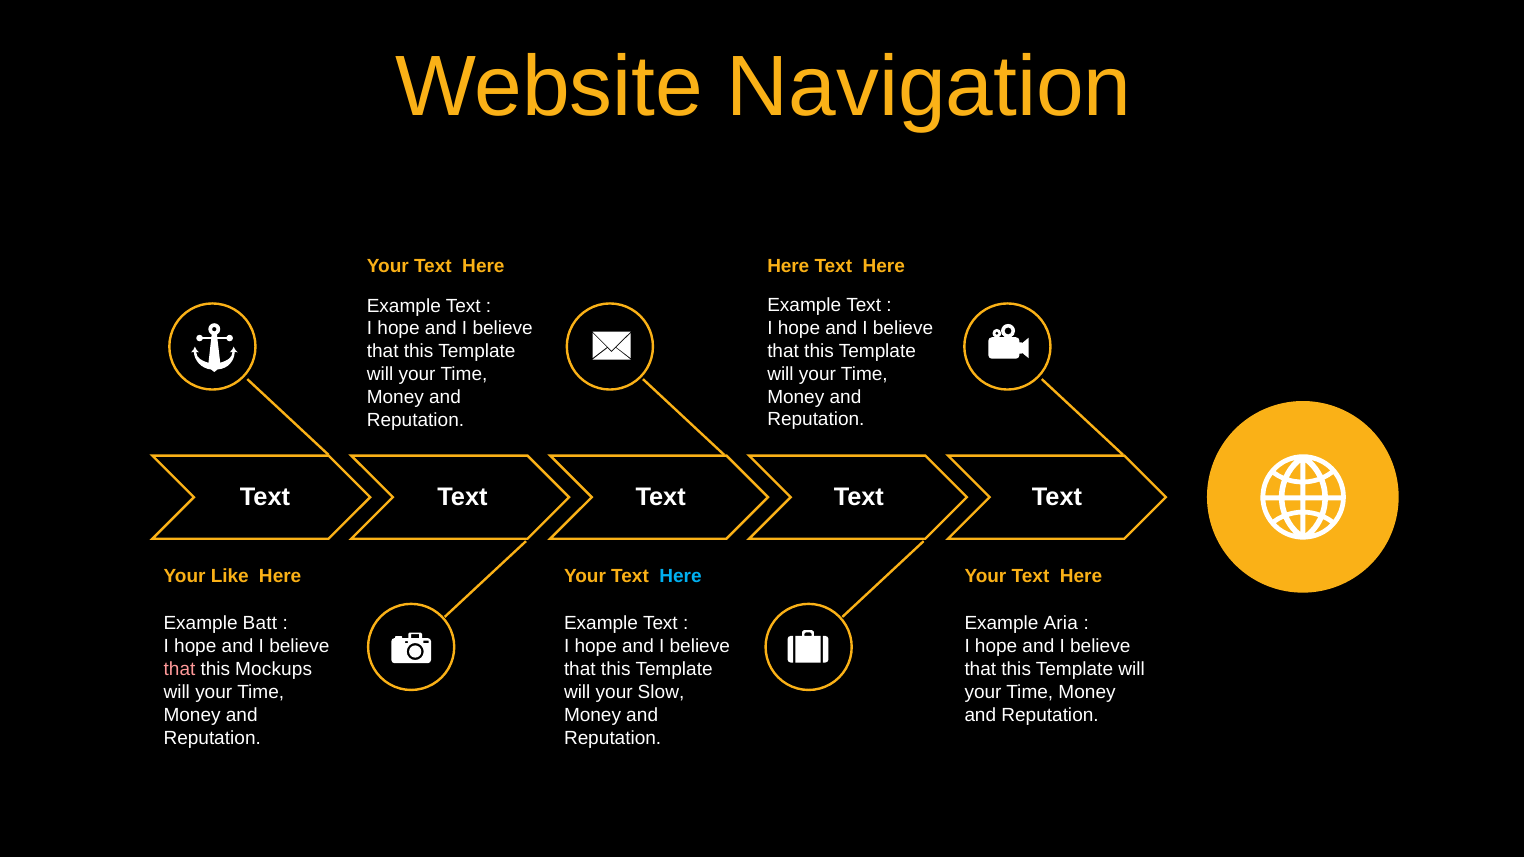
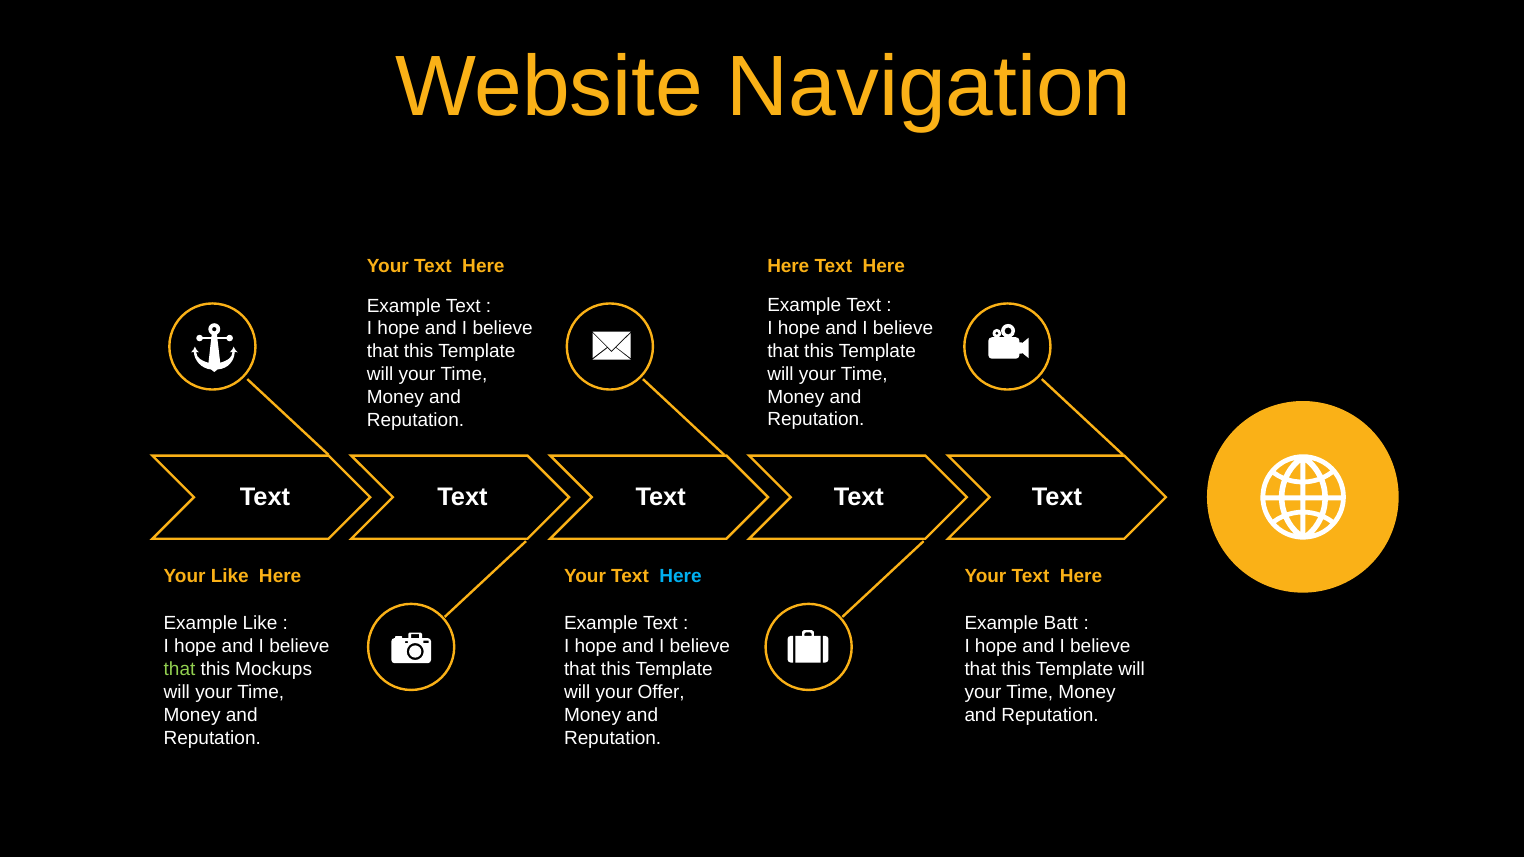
Example Batt: Batt -> Like
Aria: Aria -> Batt
that at (180, 669) colour: pink -> light green
Slow: Slow -> Offer
